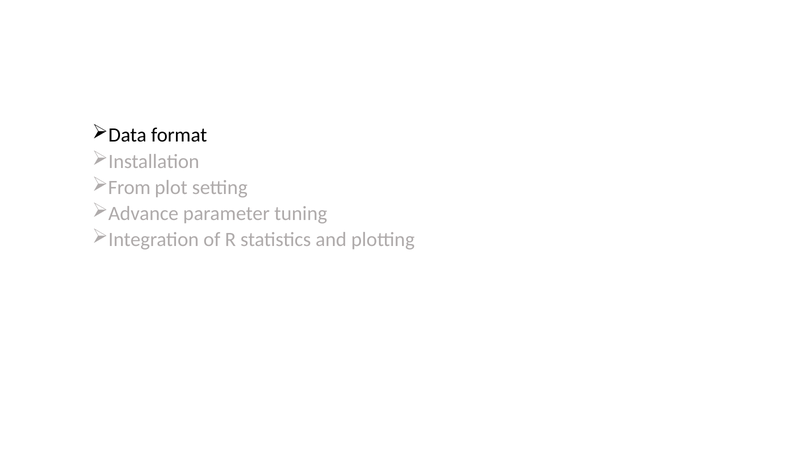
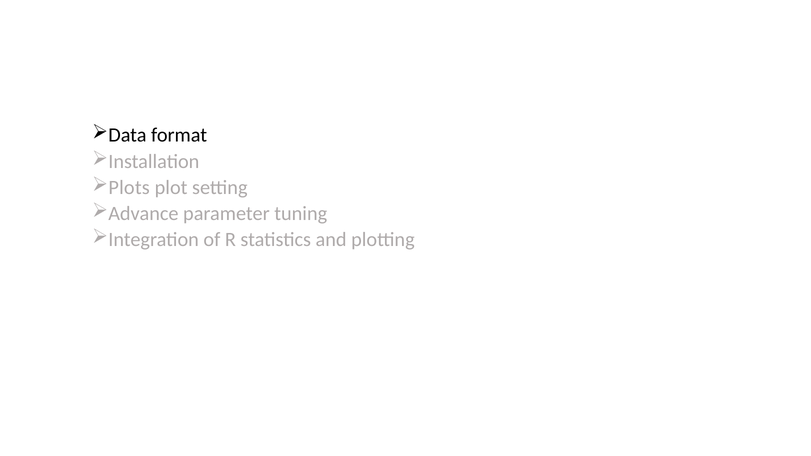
From: From -> Plots
